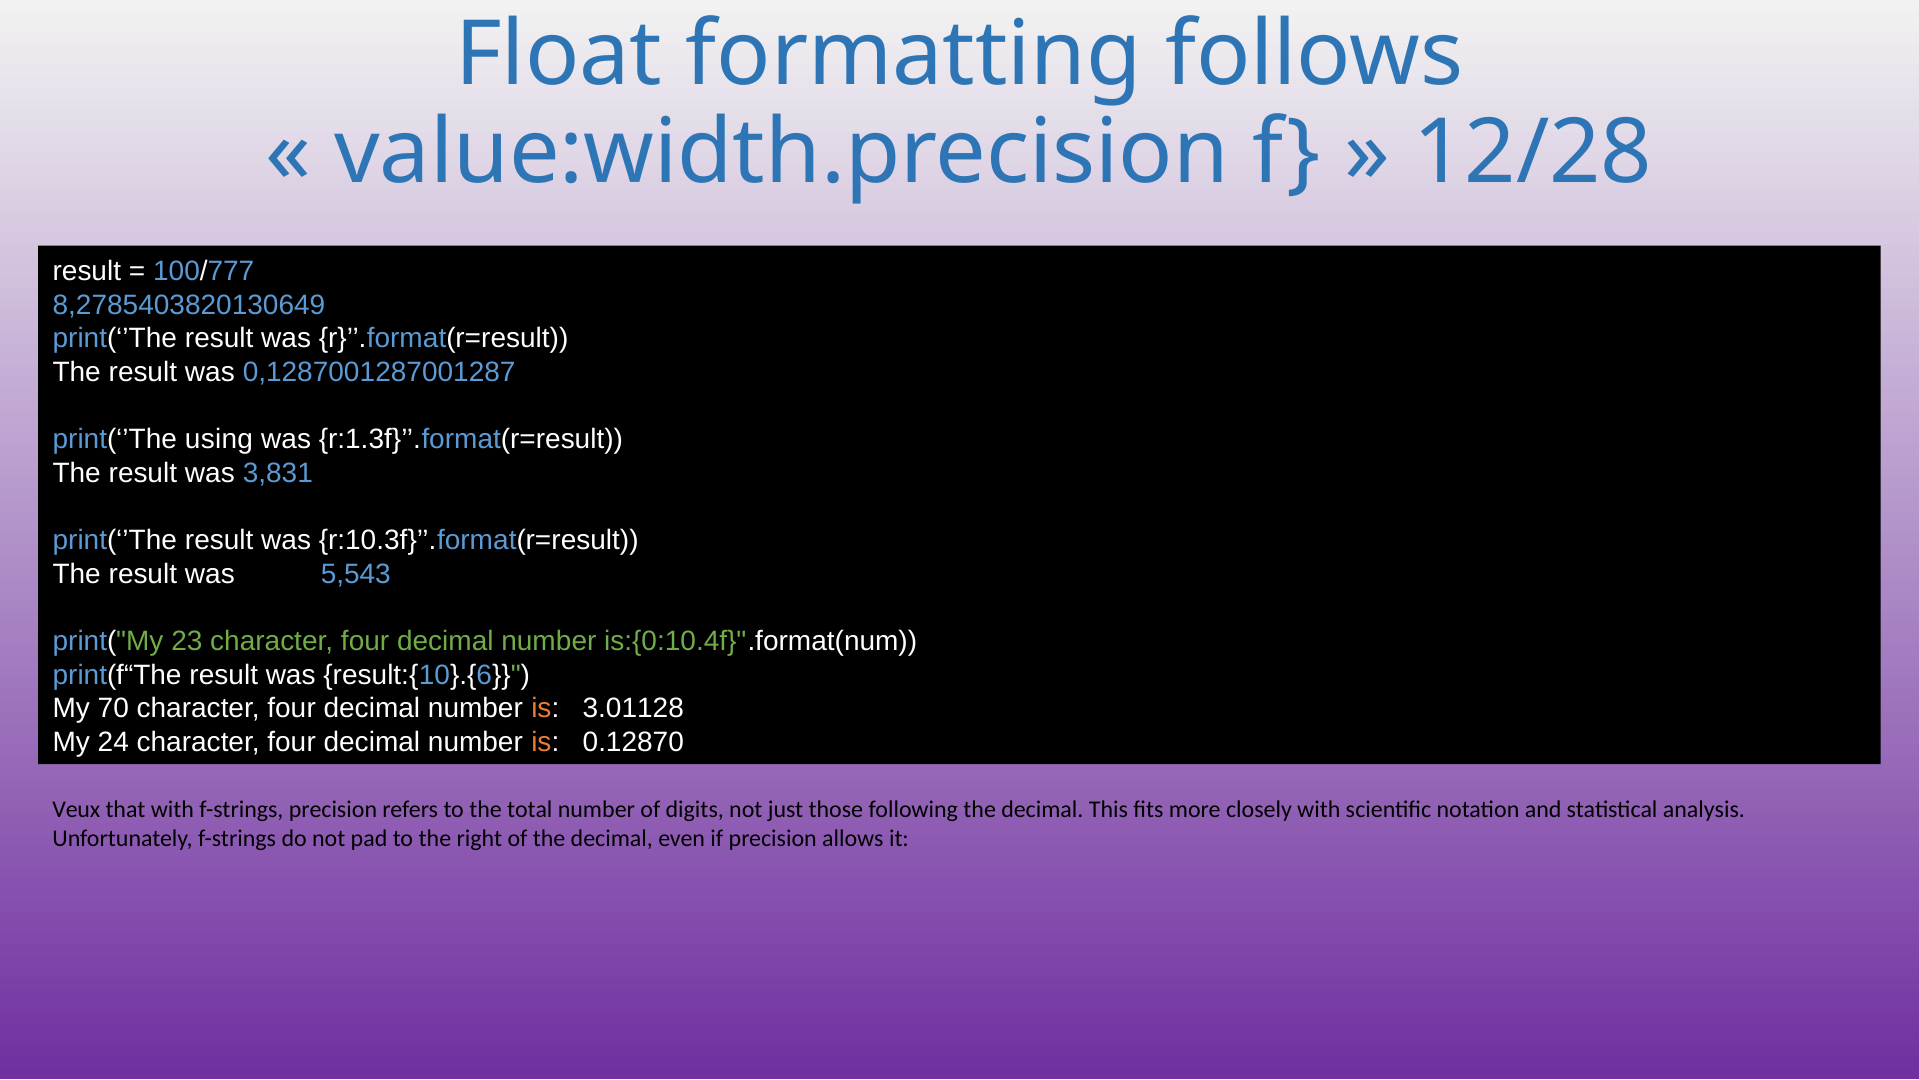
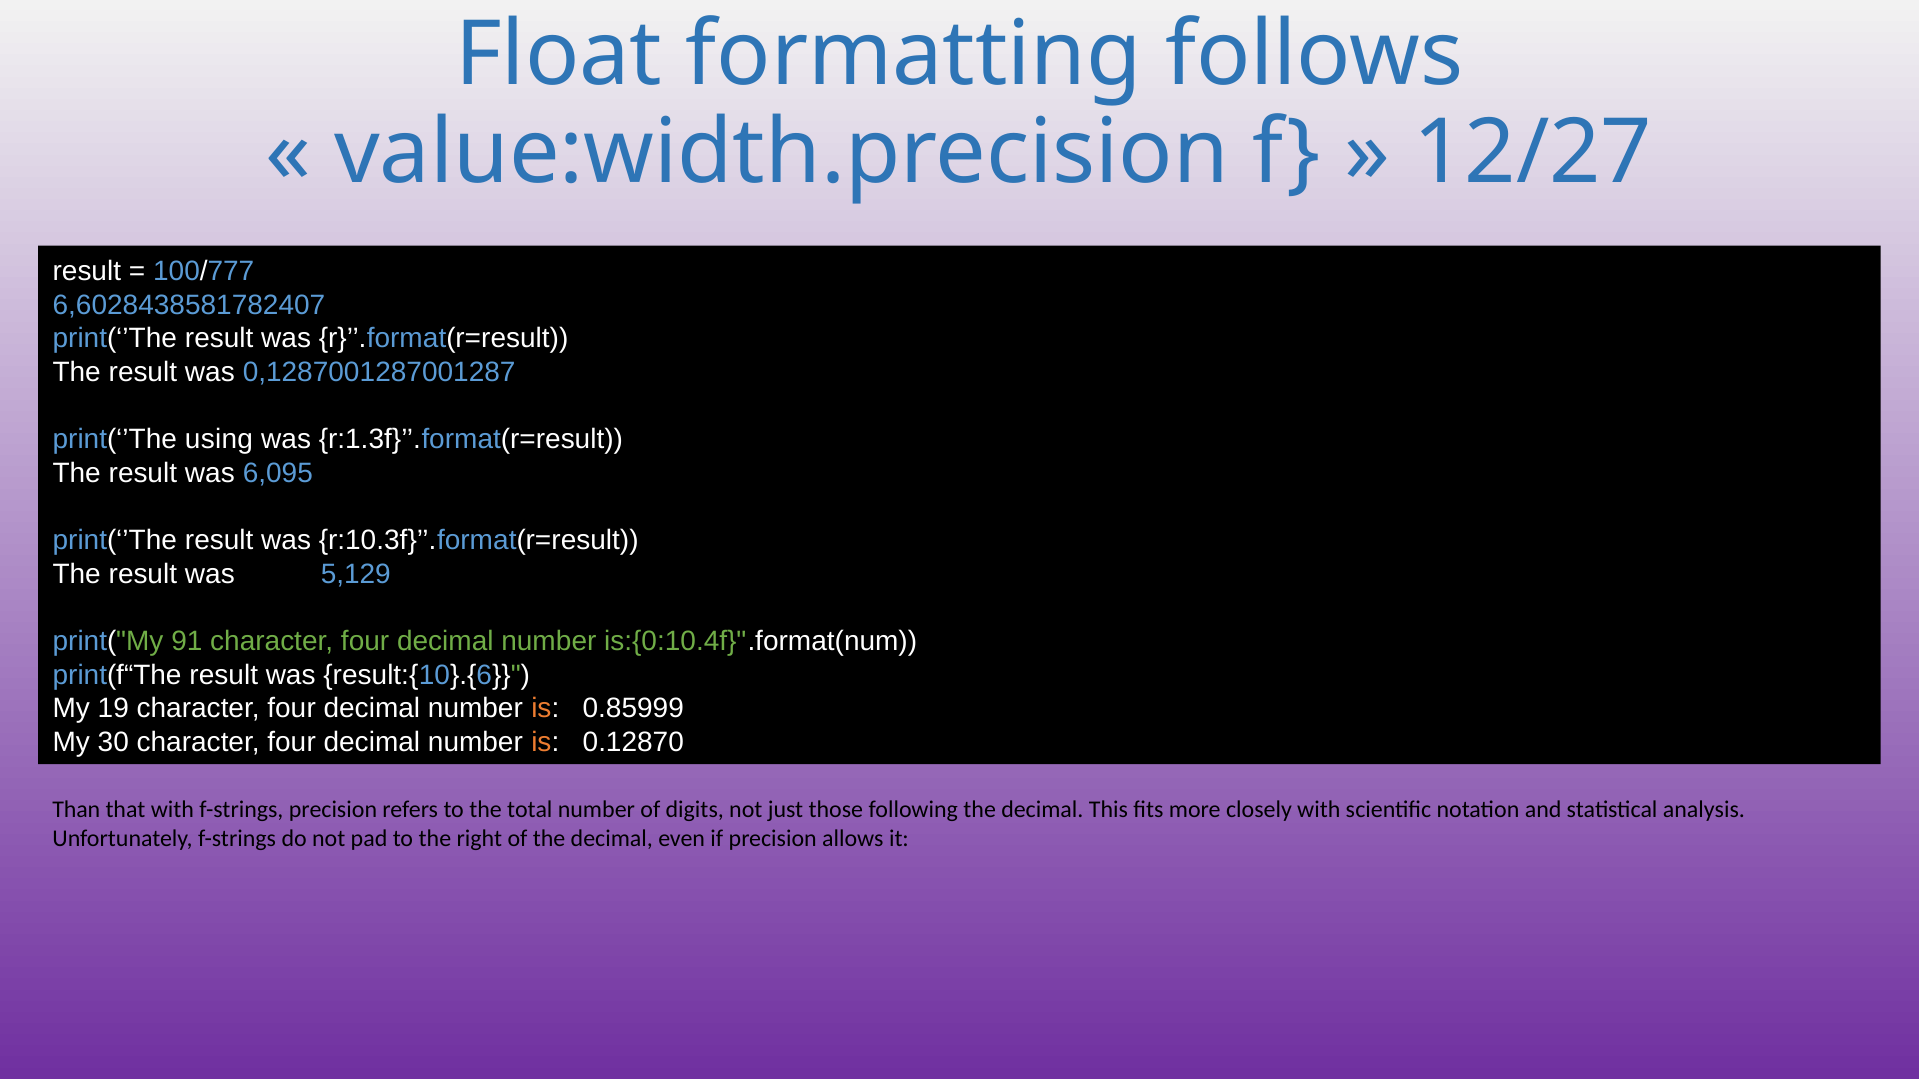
12/28: 12/28 -> 12/27
8,2785403820130649: 8,2785403820130649 -> 6,6028438581782407
3,831: 3,831 -> 6,095
5,543: 5,543 -> 5,129
23: 23 -> 91
70: 70 -> 19
3.01128: 3.01128 -> 0.85999
24: 24 -> 30
Veux: Veux -> Than
